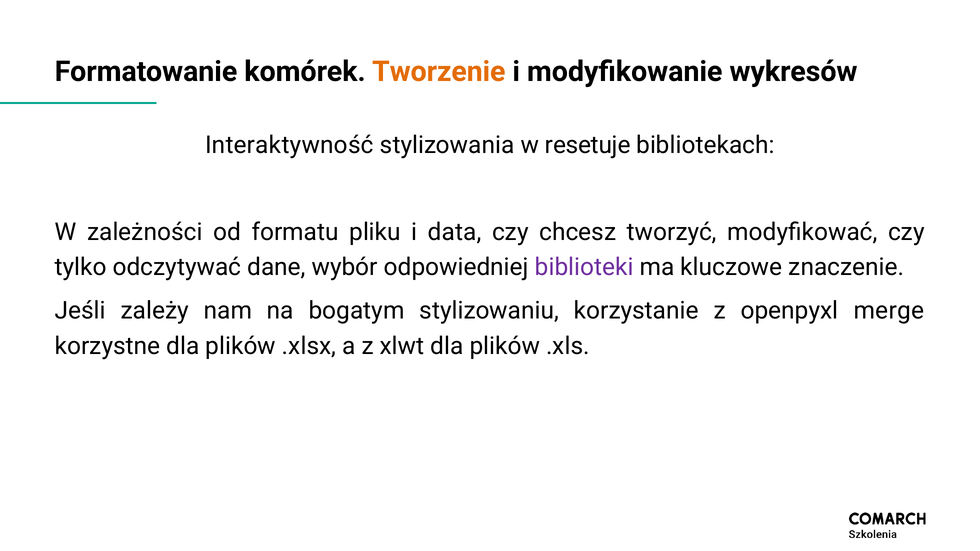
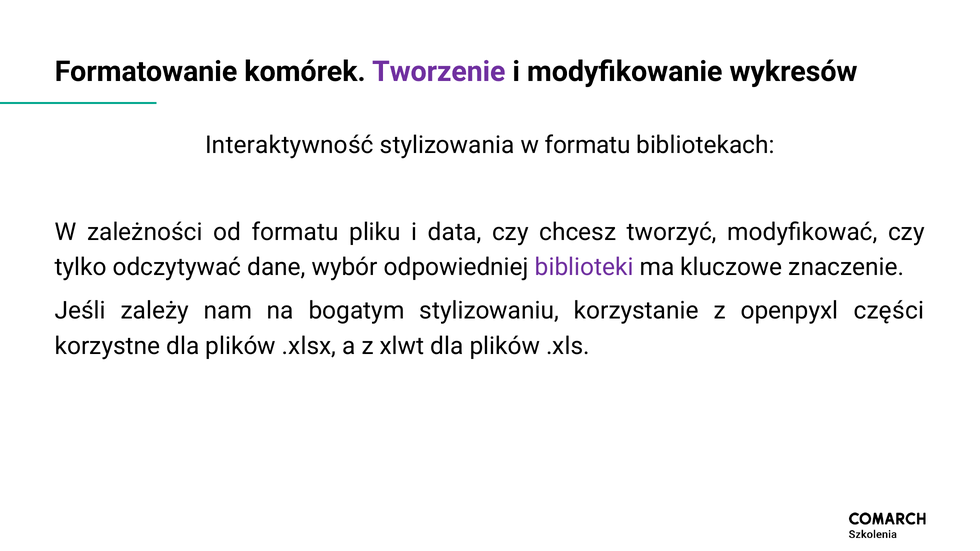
Tworzenie colour: orange -> purple
w resetuje: resetuje -> formatu
merge: merge -> części
